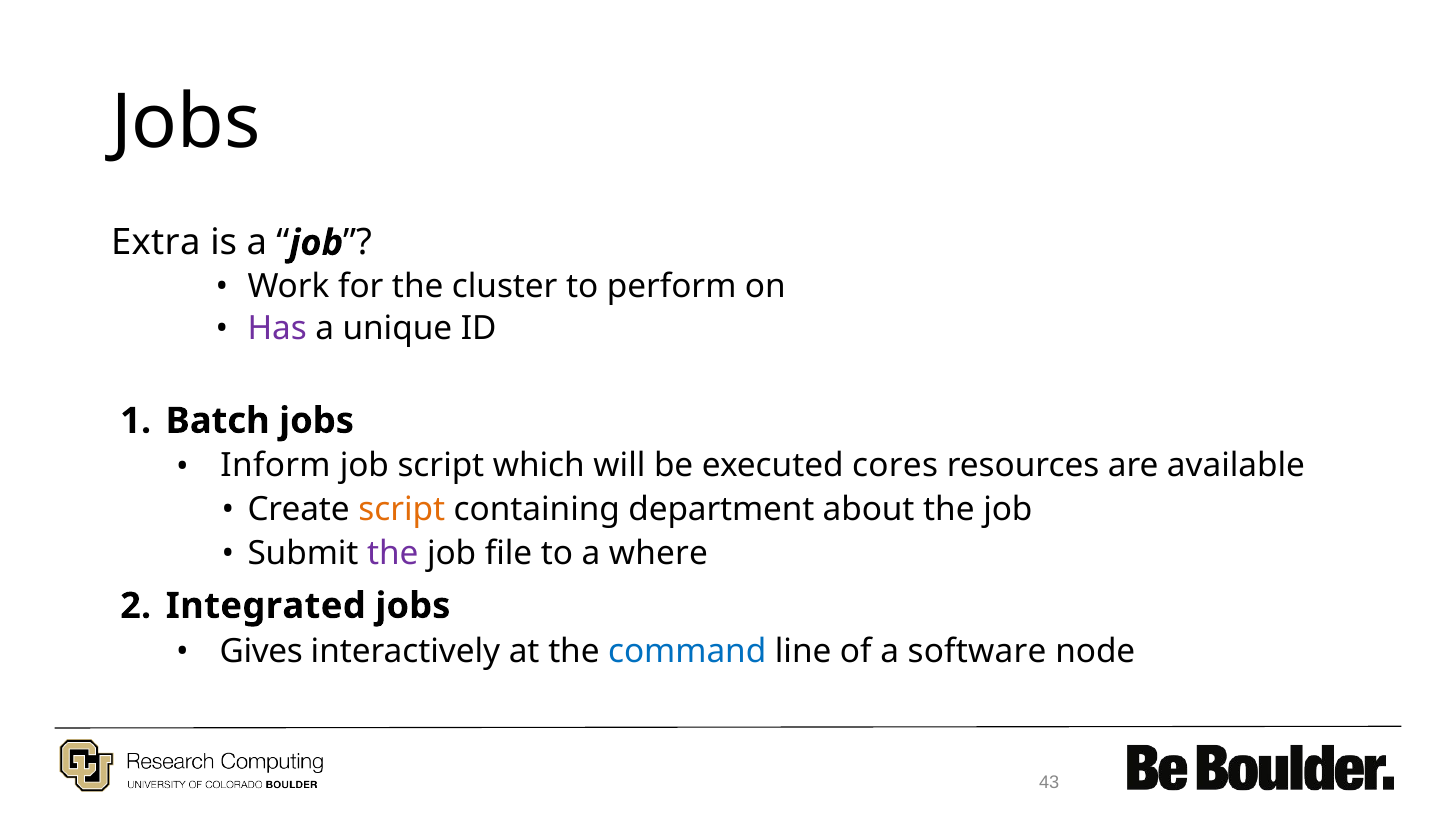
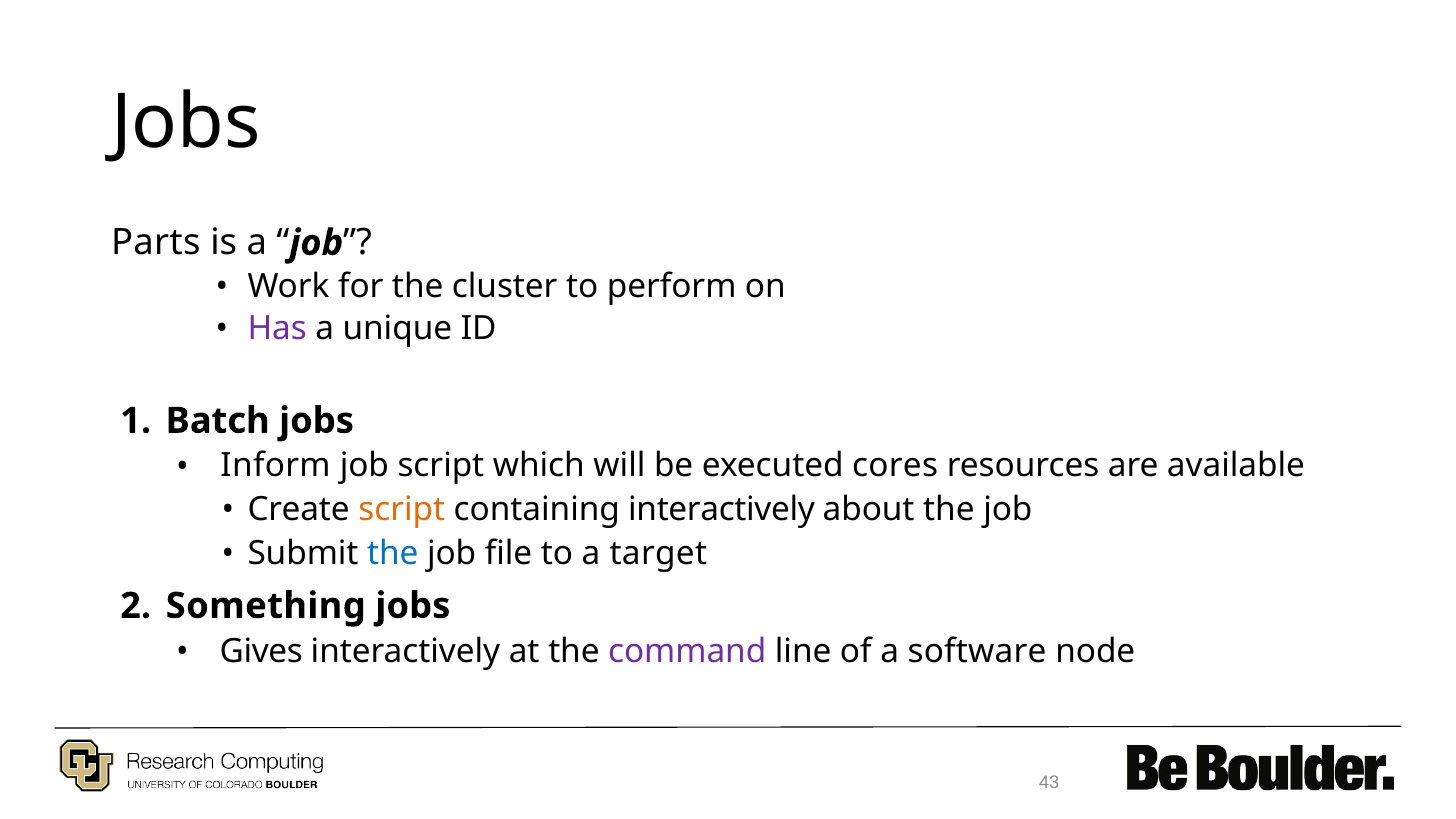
Extra: Extra -> Parts
containing department: department -> interactively
the at (393, 553) colour: purple -> blue
where: where -> target
Integrated: Integrated -> Something
command colour: blue -> purple
